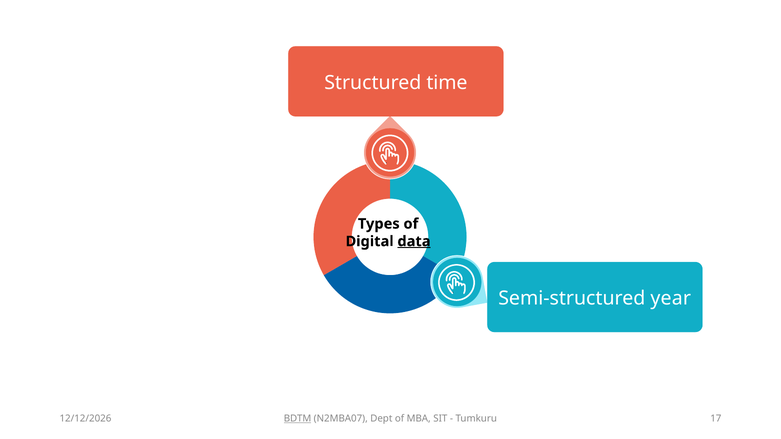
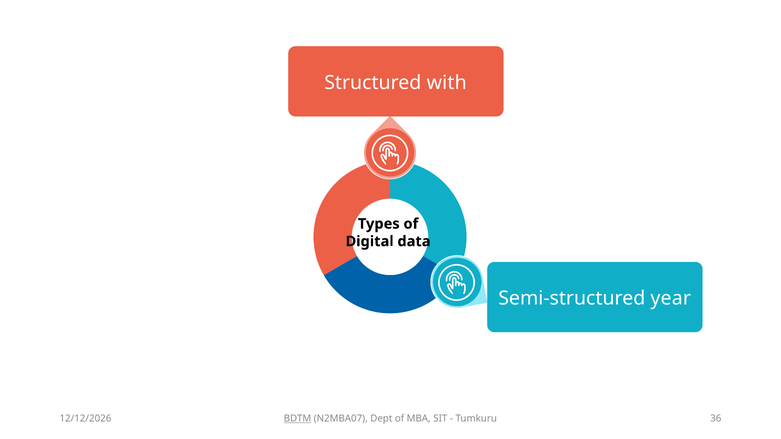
time: time -> with
data underline: present -> none
17: 17 -> 36
